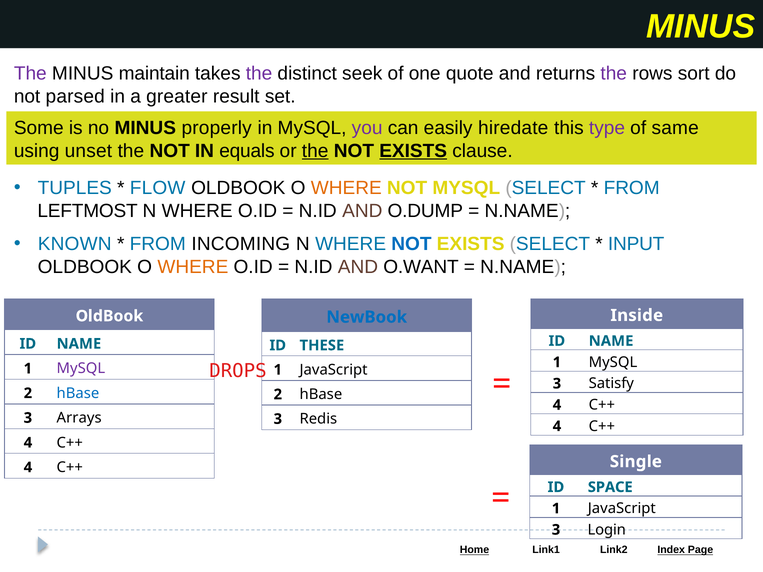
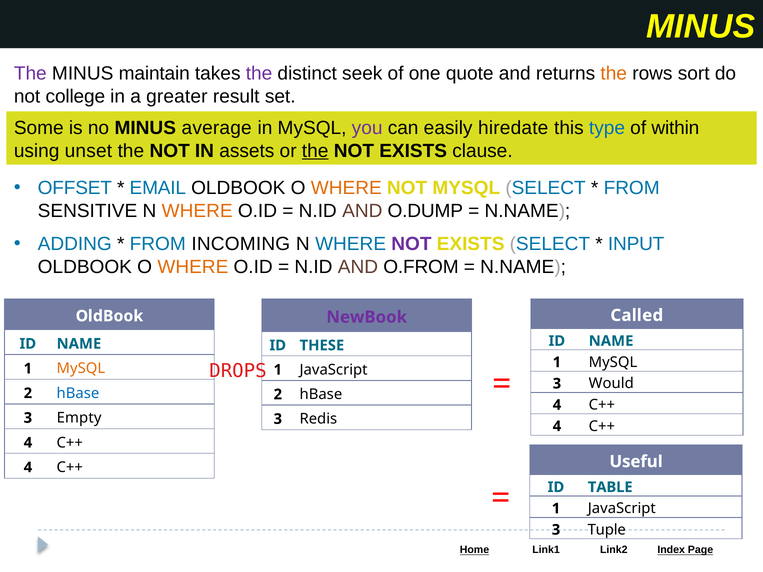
the at (614, 74) colour: purple -> orange
parsed: parsed -> college
properly: properly -> average
type colour: purple -> blue
same: same -> within
equals: equals -> assets
EXISTS at (413, 151) underline: present -> none
TUPLES: TUPLES -> OFFSET
FLOW: FLOW -> EMAIL
LEFTMOST: LEFTMOST -> SENSITIVE
WHERE at (197, 211) colour: black -> orange
KNOWN: KNOWN -> ADDING
NOT at (411, 244) colour: blue -> purple
O.WANT: O.WANT -> O.FROM
Inside: Inside -> Called
NewBook colour: blue -> purple
MySQL at (81, 369) colour: purple -> orange
Satisfy: Satisfy -> Would
Arrays: Arrays -> Empty
Single: Single -> Useful
SPACE: SPACE -> TABLE
Login: Login -> Tuple
